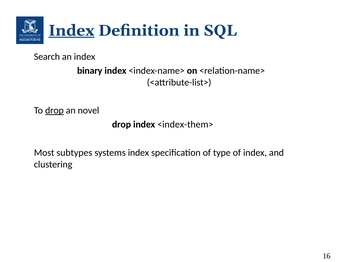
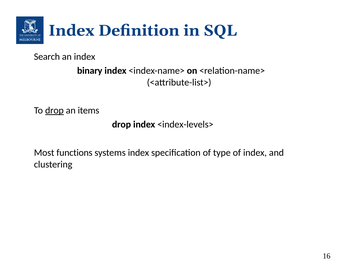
Index at (71, 31) underline: present -> none
novel: novel -> items
<index-them>: <index-them> -> <index-levels>
subtypes: subtypes -> functions
